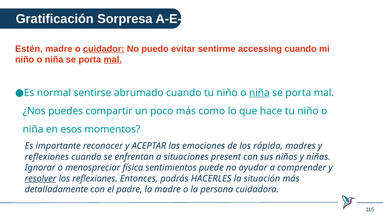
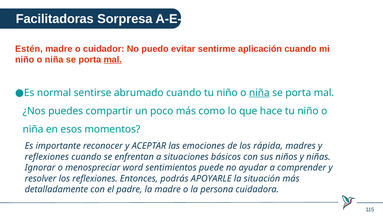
Gratificación: Gratificación -> Facilitadoras
cuidador underline: present -> none
accessing: accessing -> aplicación
present: present -> básicos
física: física -> word
resolver underline: present -> none
HACERLES: HACERLES -> APOYARLE
